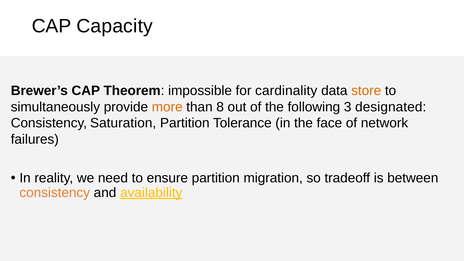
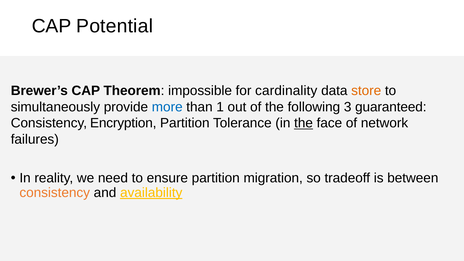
Capacity: Capacity -> Potential
more colour: orange -> blue
8: 8 -> 1
designated: designated -> guaranteed
Saturation: Saturation -> Encryption
the at (304, 123) underline: none -> present
